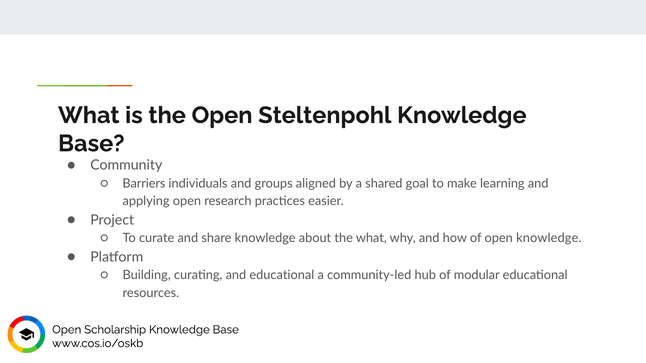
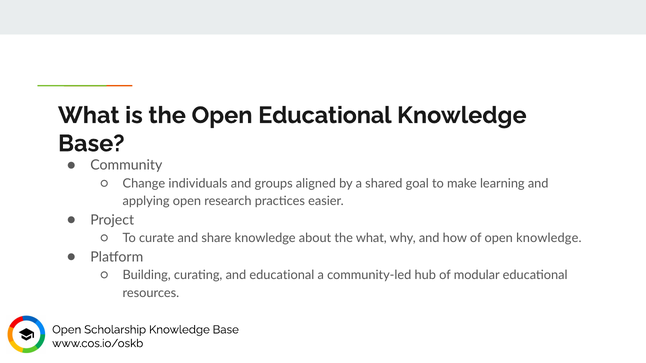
Open Steltenpohl: Steltenpohl -> Educational
Barriers: Barriers -> Change
